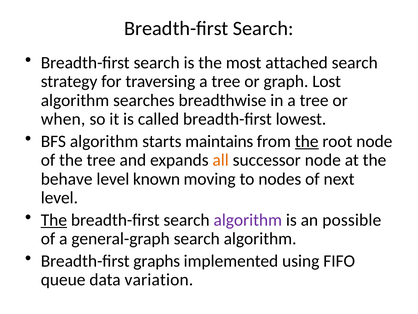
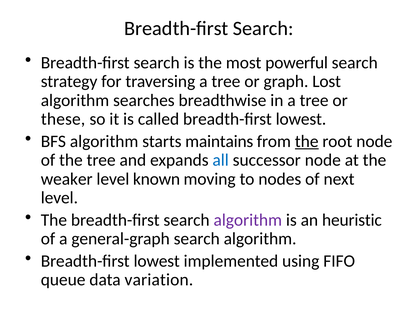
attached: attached -> powerful
when: when -> these
all colour: orange -> blue
behave: behave -> weaker
The at (54, 220) underline: present -> none
possible: possible -> heuristic
graphs at (157, 261): graphs -> lowest
